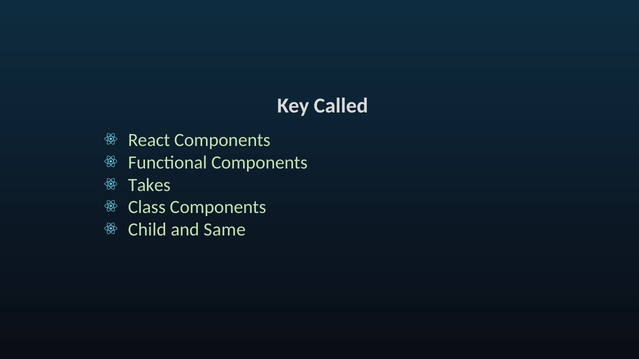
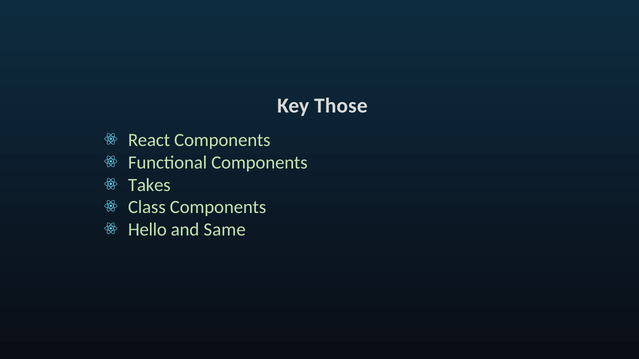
Called: Called -> Those
Child: Child -> Hello
